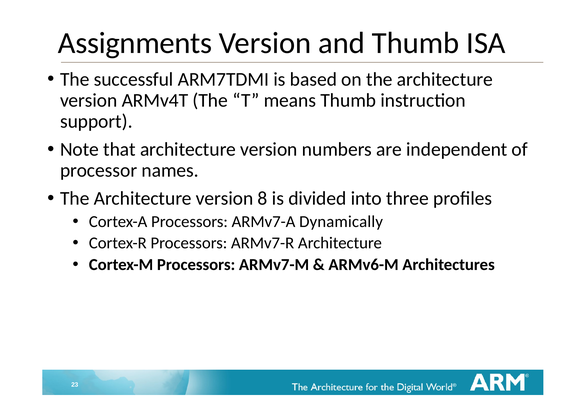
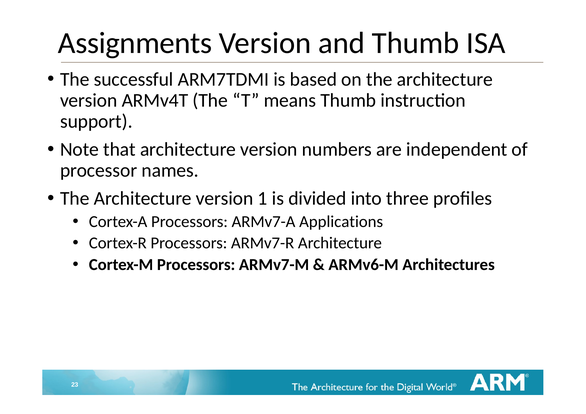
8: 8 -> 1
Dynamically: Dynamically -> Applications
